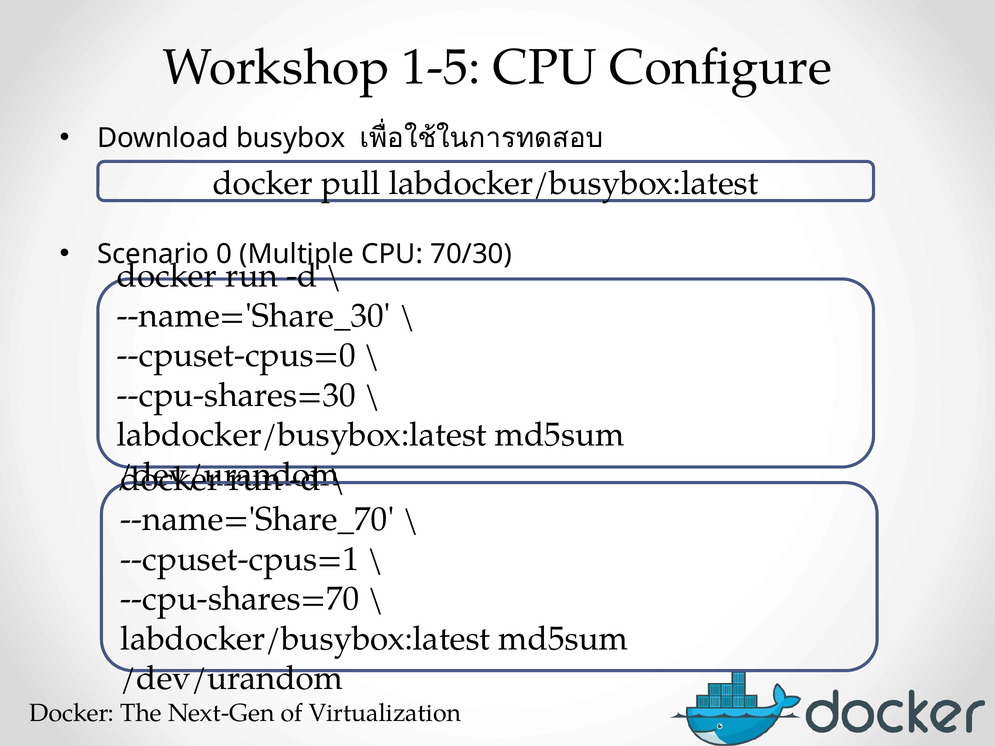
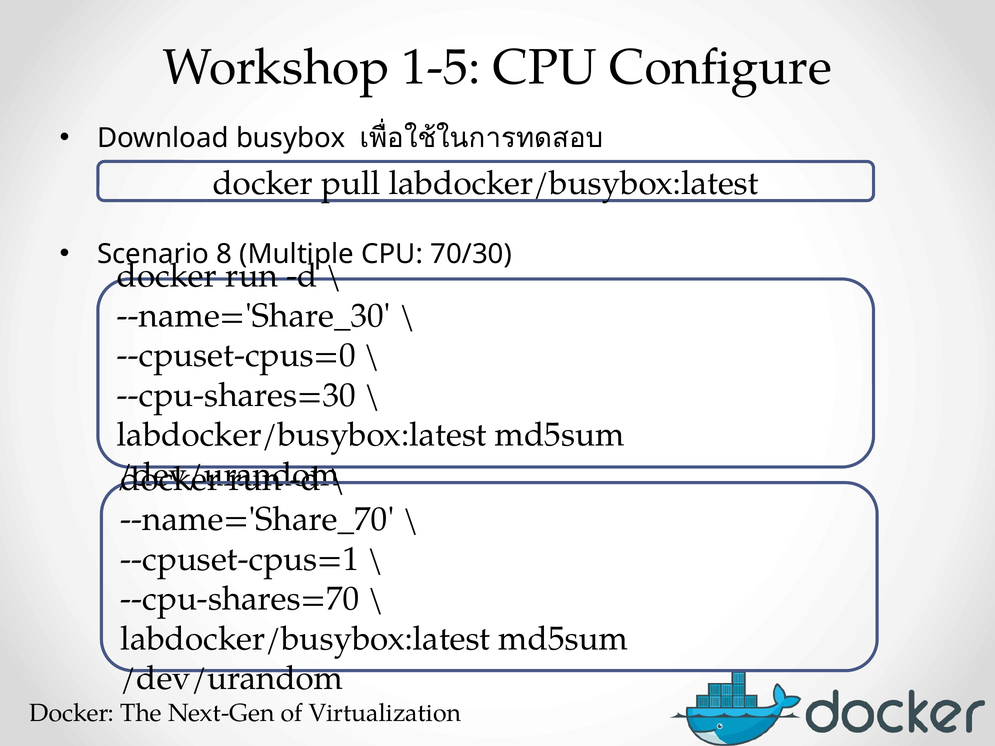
0: 0 -> 8
